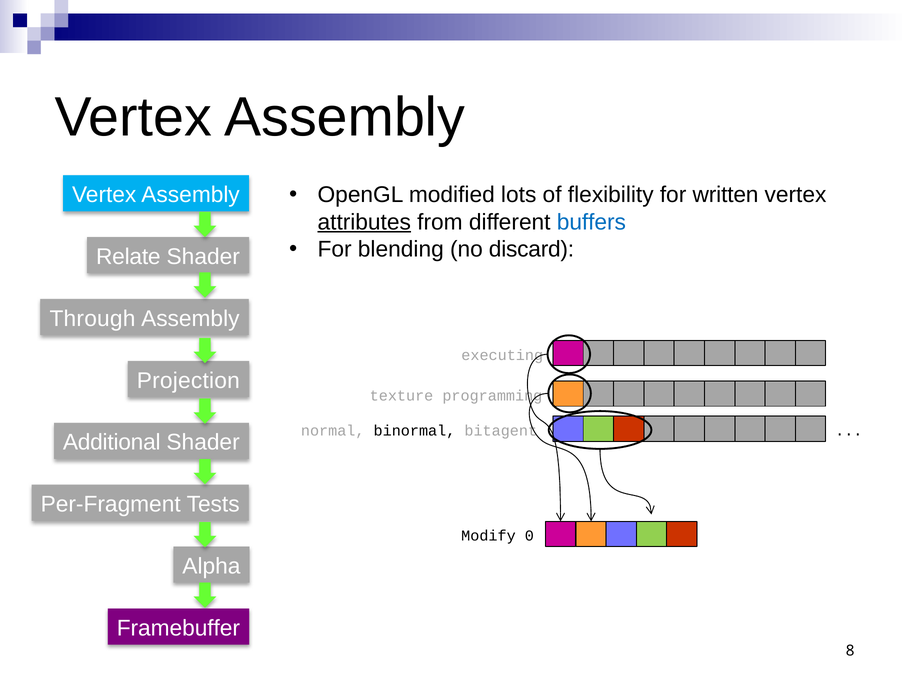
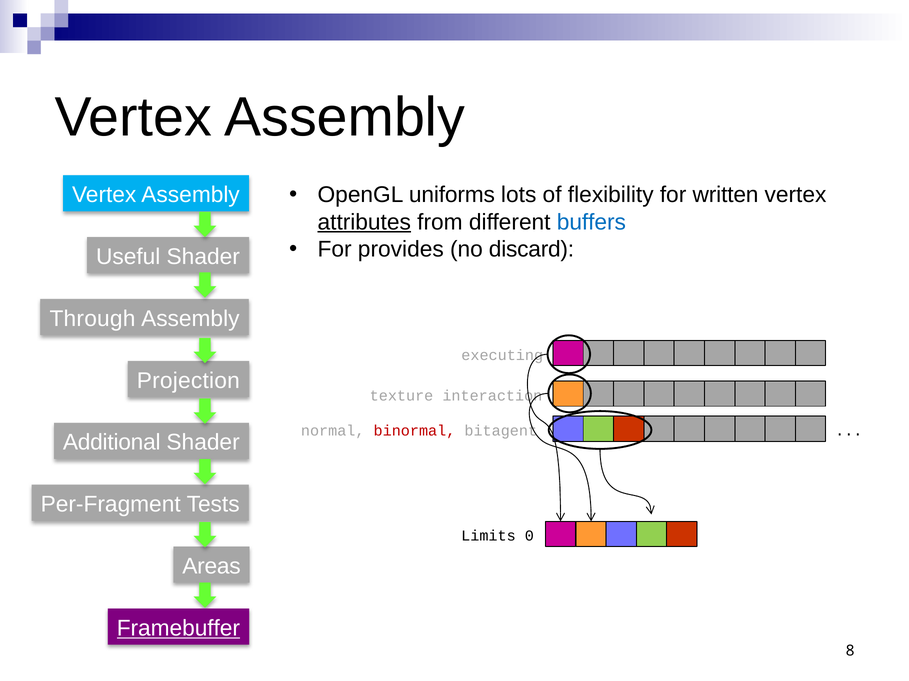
modified: modified -> uniforms
blending: blending -> provides
Relate: Relate -> Useful
programming: programming -> interaction
binormal colour: black -> red
Modify: Modify -> Limits
Alpha: Alpha -> Areas
Framebuffer underline: none -> present
